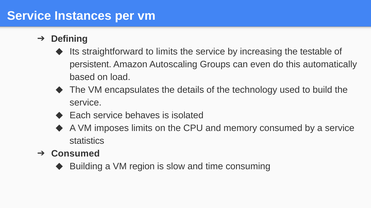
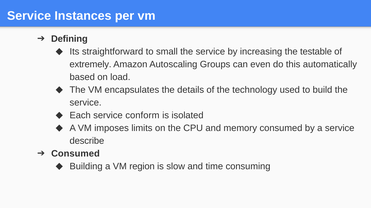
to limits: limits -> small
persistent: persistent -> extremely
behaves: behaves -> conform
statistics: statistics -> describe
